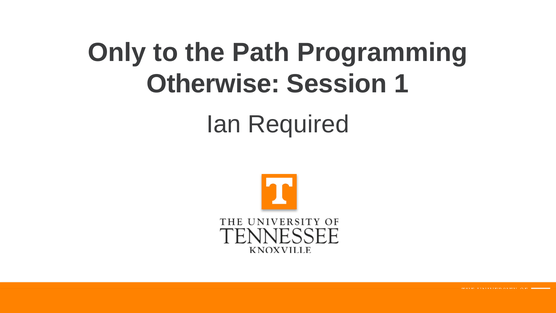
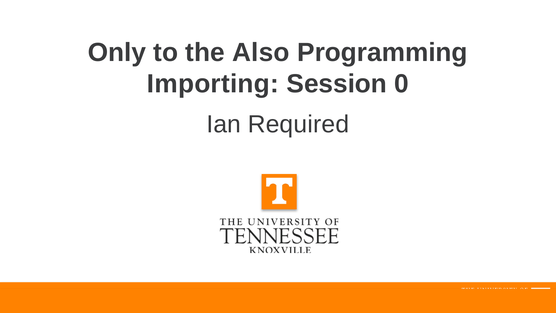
Path: Path -> Also
Otherwise: Otherwise -> Importing
1: 1 -> 0
